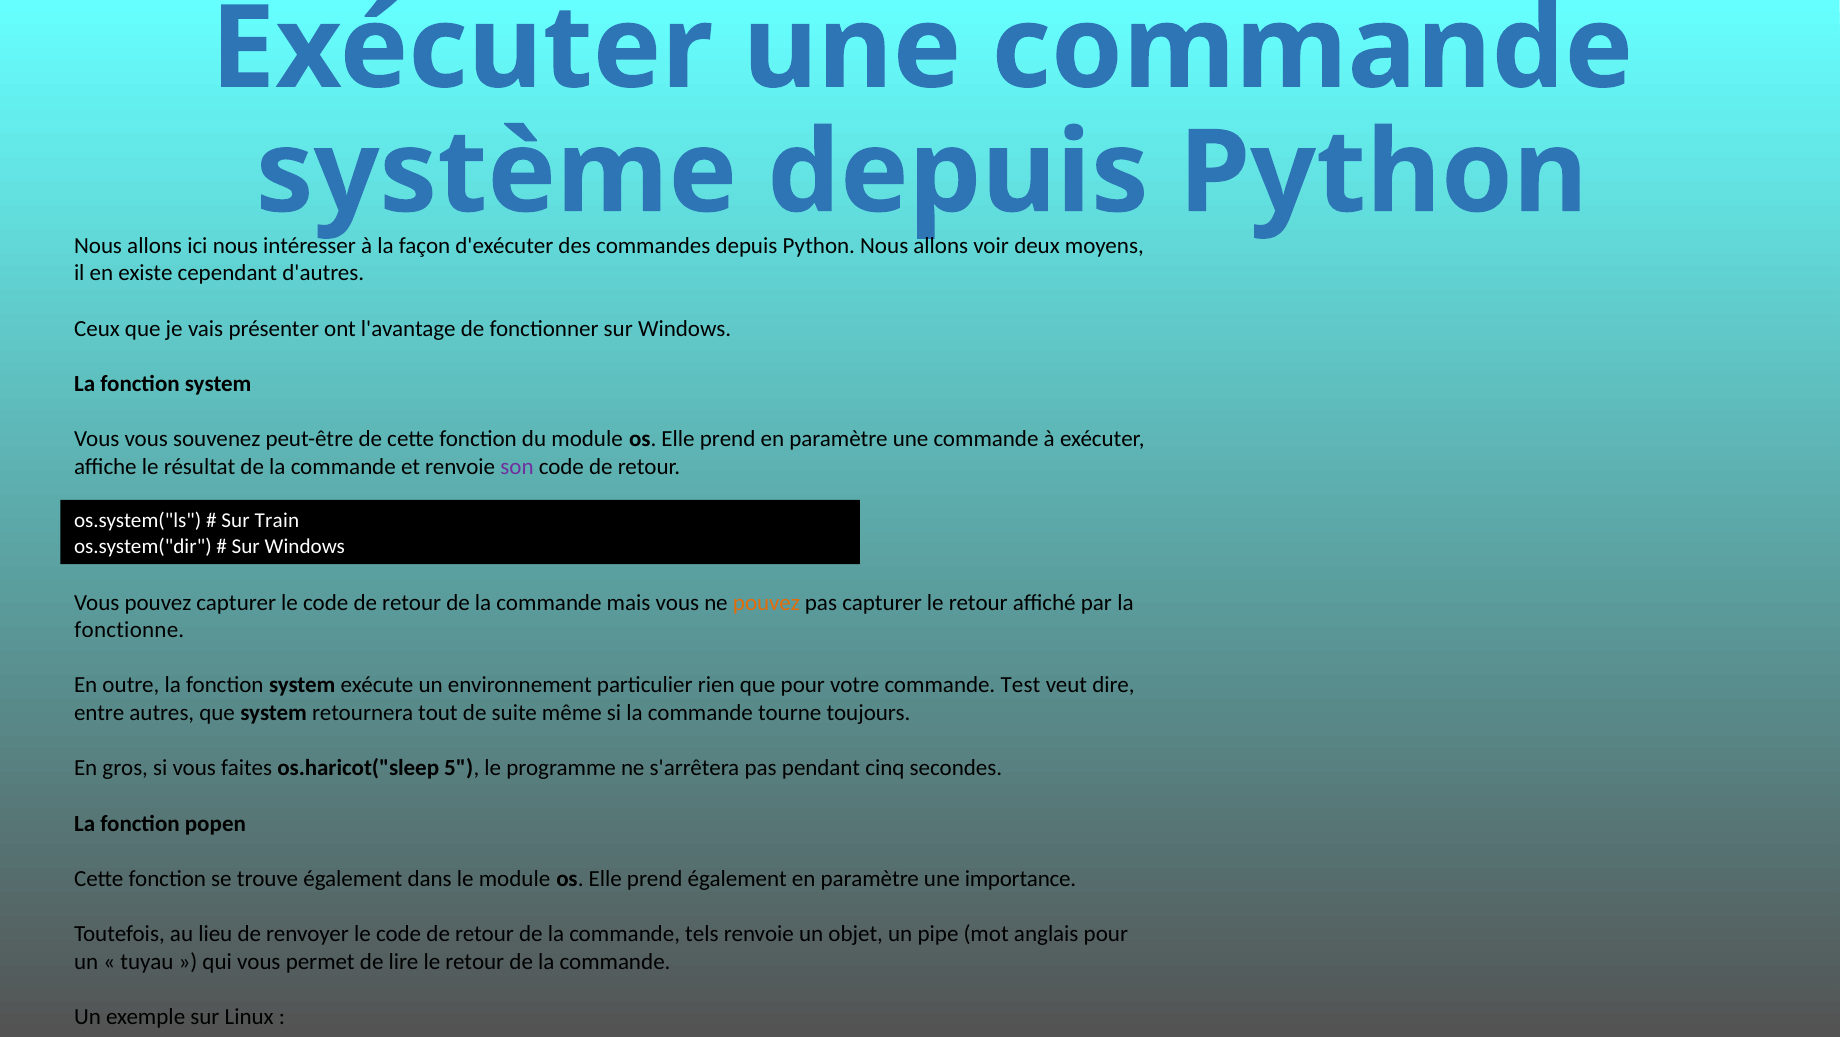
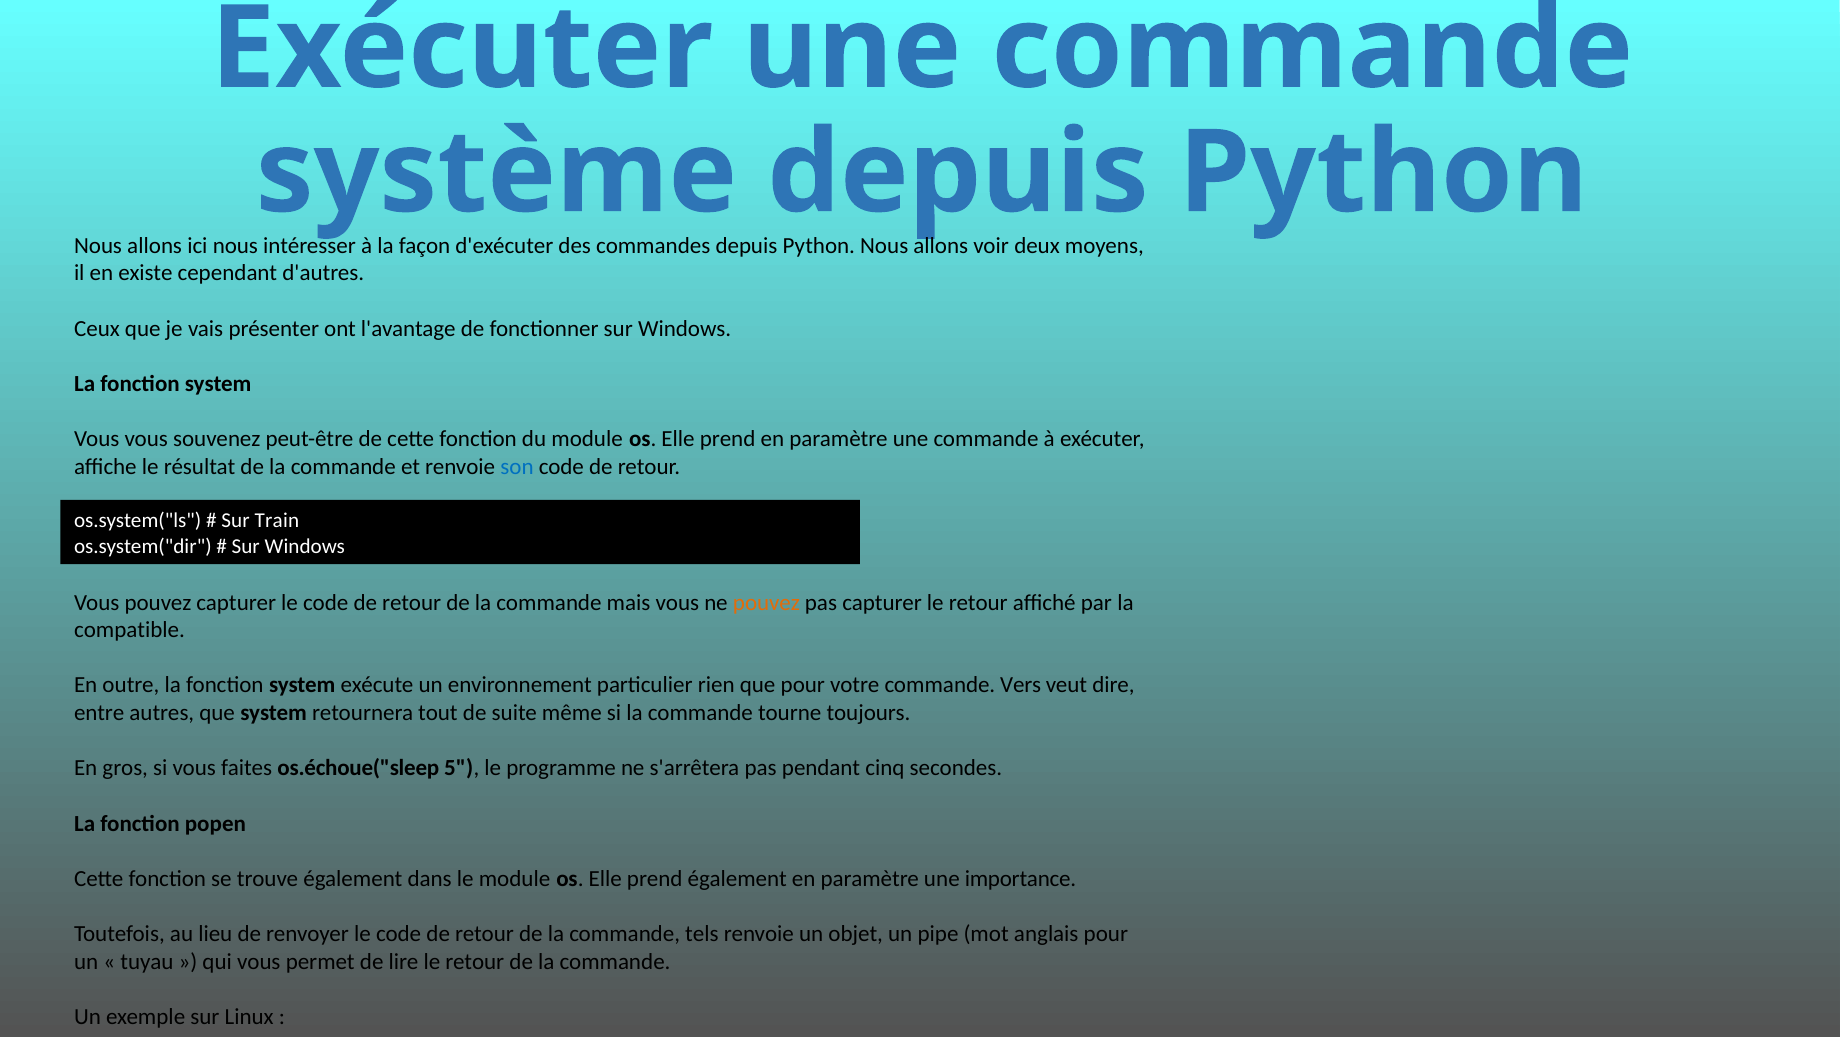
son colour: purple -> blue
fonctionne: fonctionne -> compatible
Test: Test -> Vers
os.haricot("sleep: os.haricot("sleep -> os.échoue("sleep
